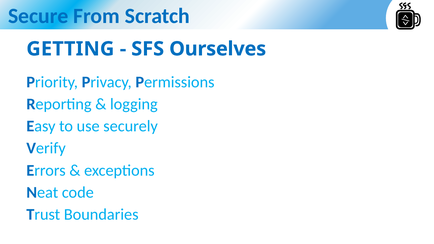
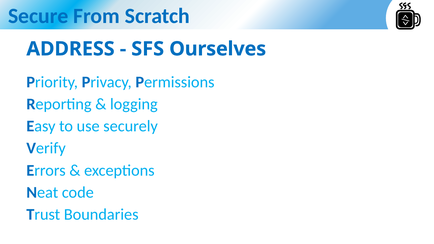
GETTING: GETTING -> ADDRESS
